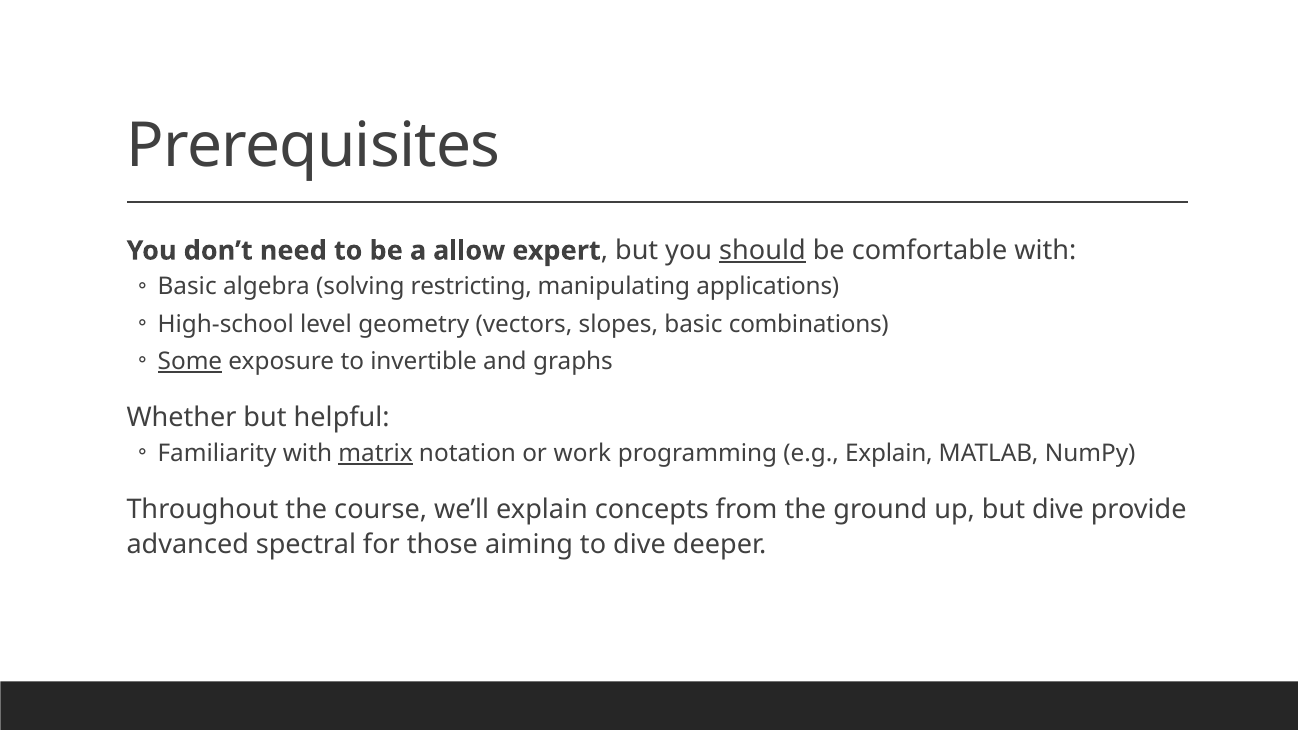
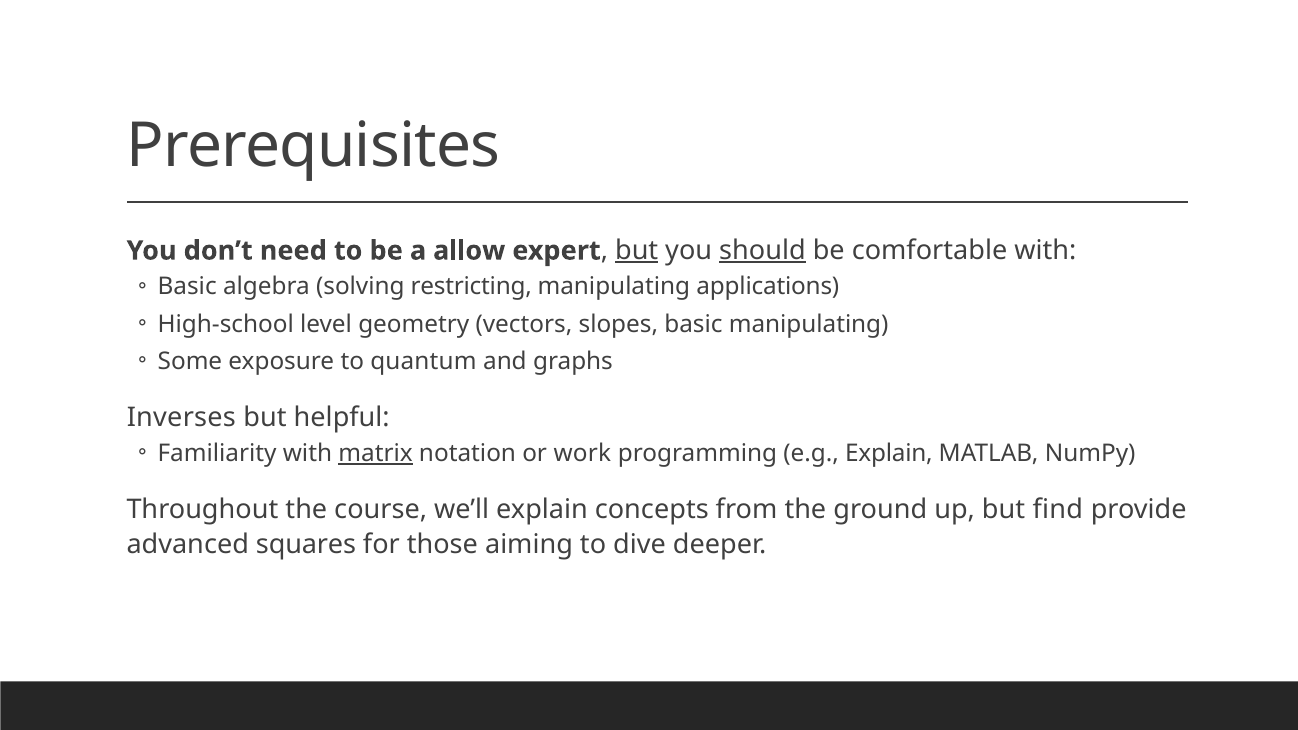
but at (637, 251) underline: none -> present
basic combinations: combinations -> manipulating
Some underline: present -> none
invertible: invertible -> quantum
Whether: Whether -> Inverses
but dive: dive -> find
spectral: spectral -> squares
